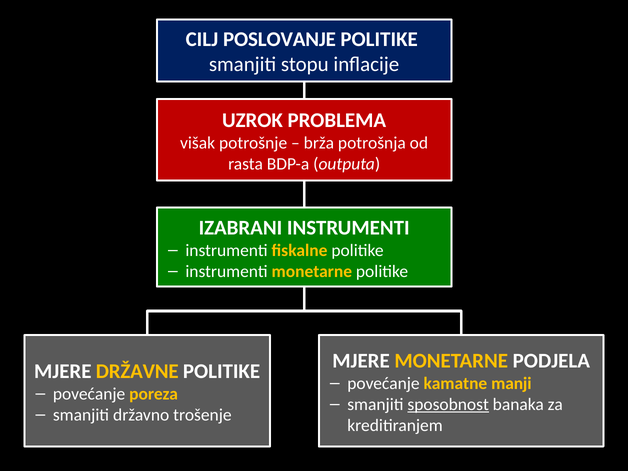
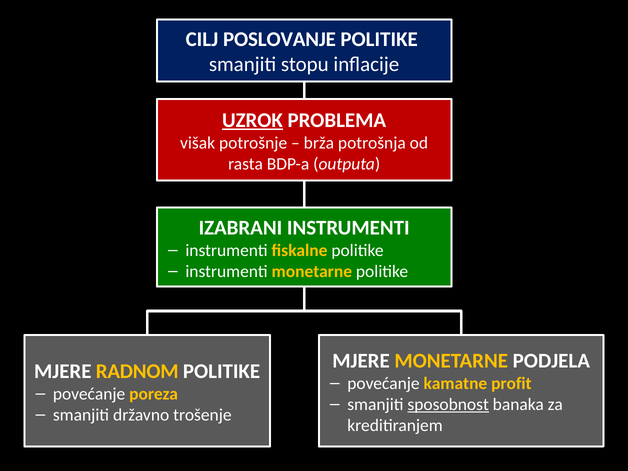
UZROK underline: none -> present
DRŽAVNE: DRŽAVNE -> RADNOM
manji: manji -> profit
